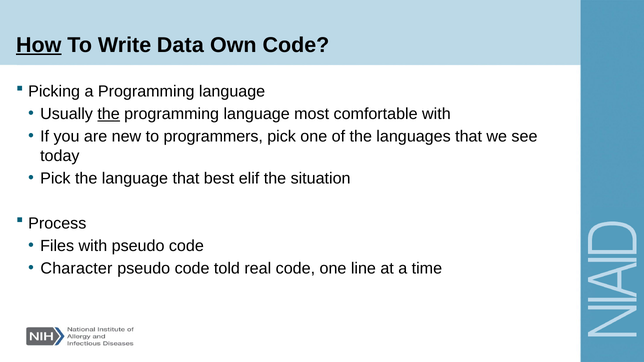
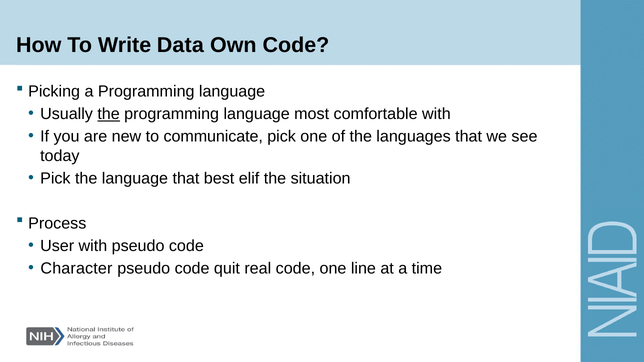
How underline: present -> none
programmers: programmers -> communicate
Files: Files -> User
told: told -> quit
